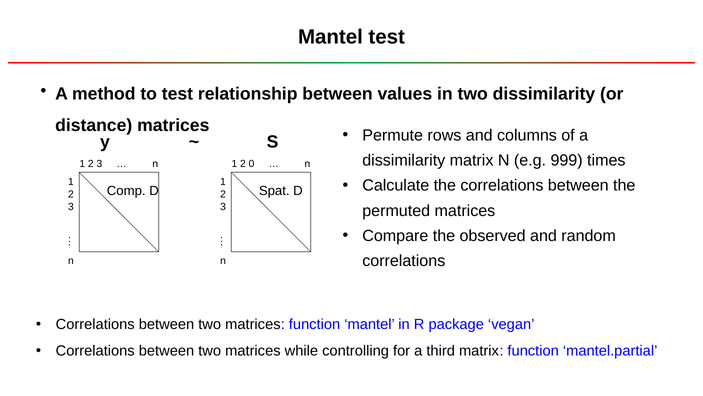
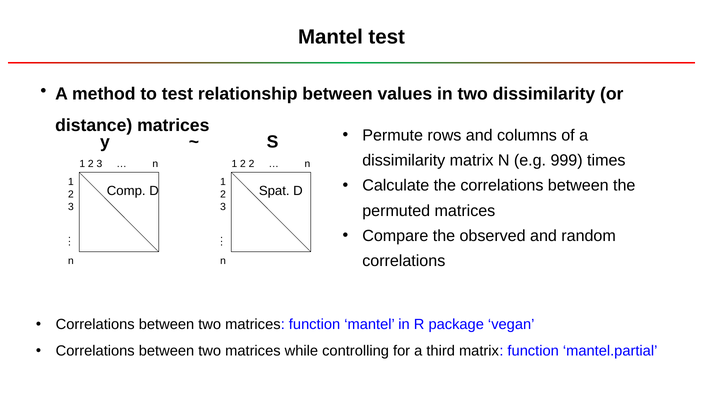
2 0: 0 -> 2
